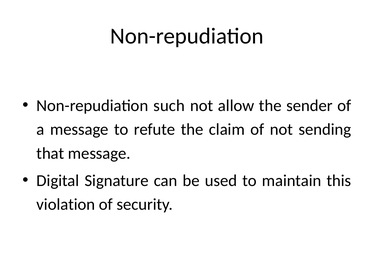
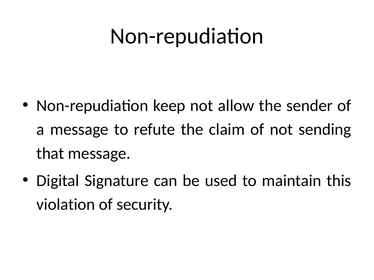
such: such -> keep
